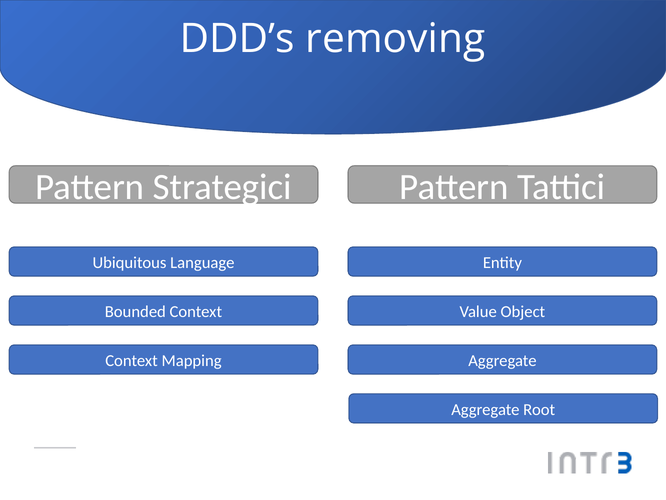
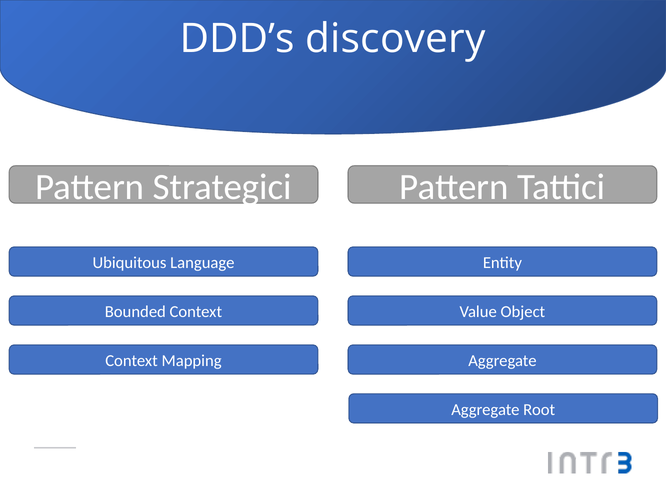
removing: removing -> discovery
